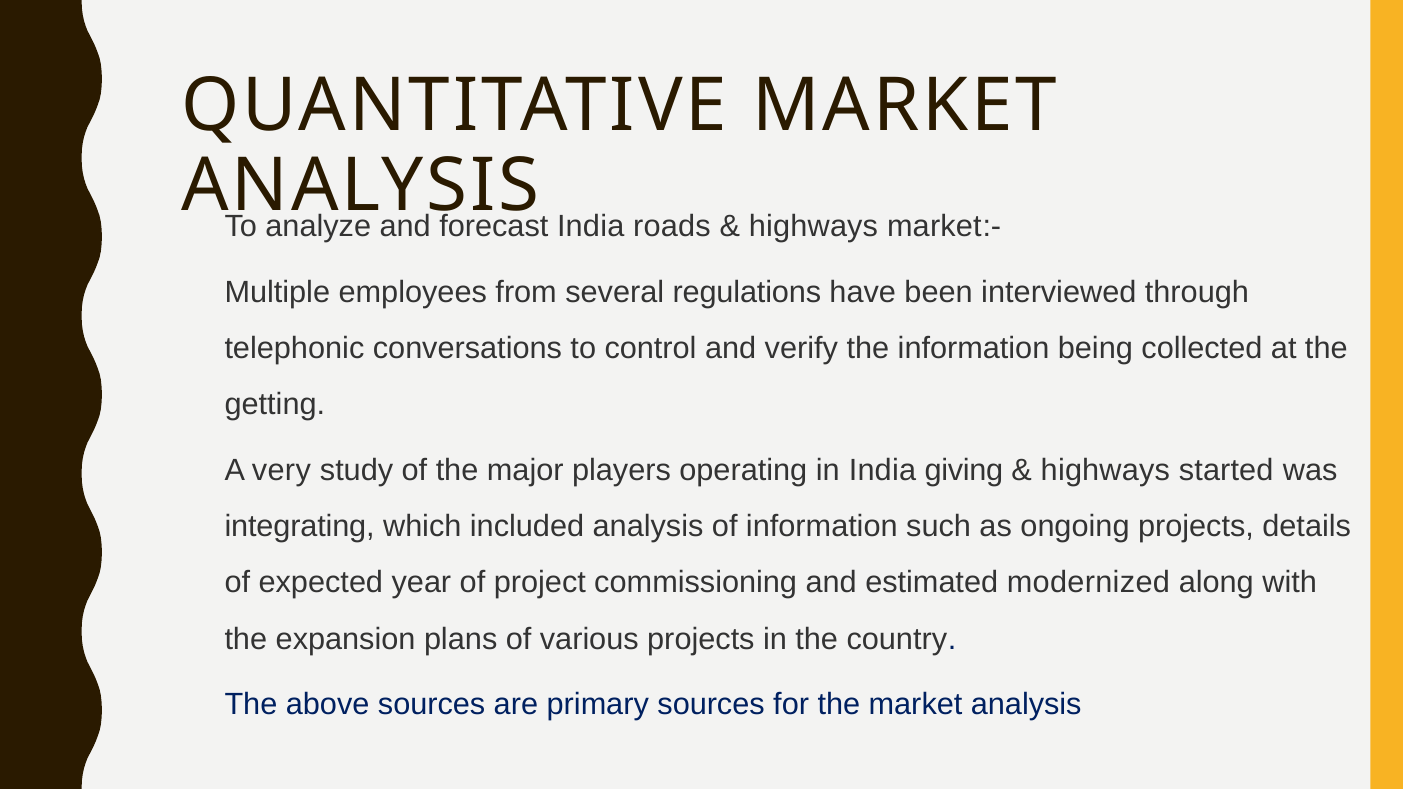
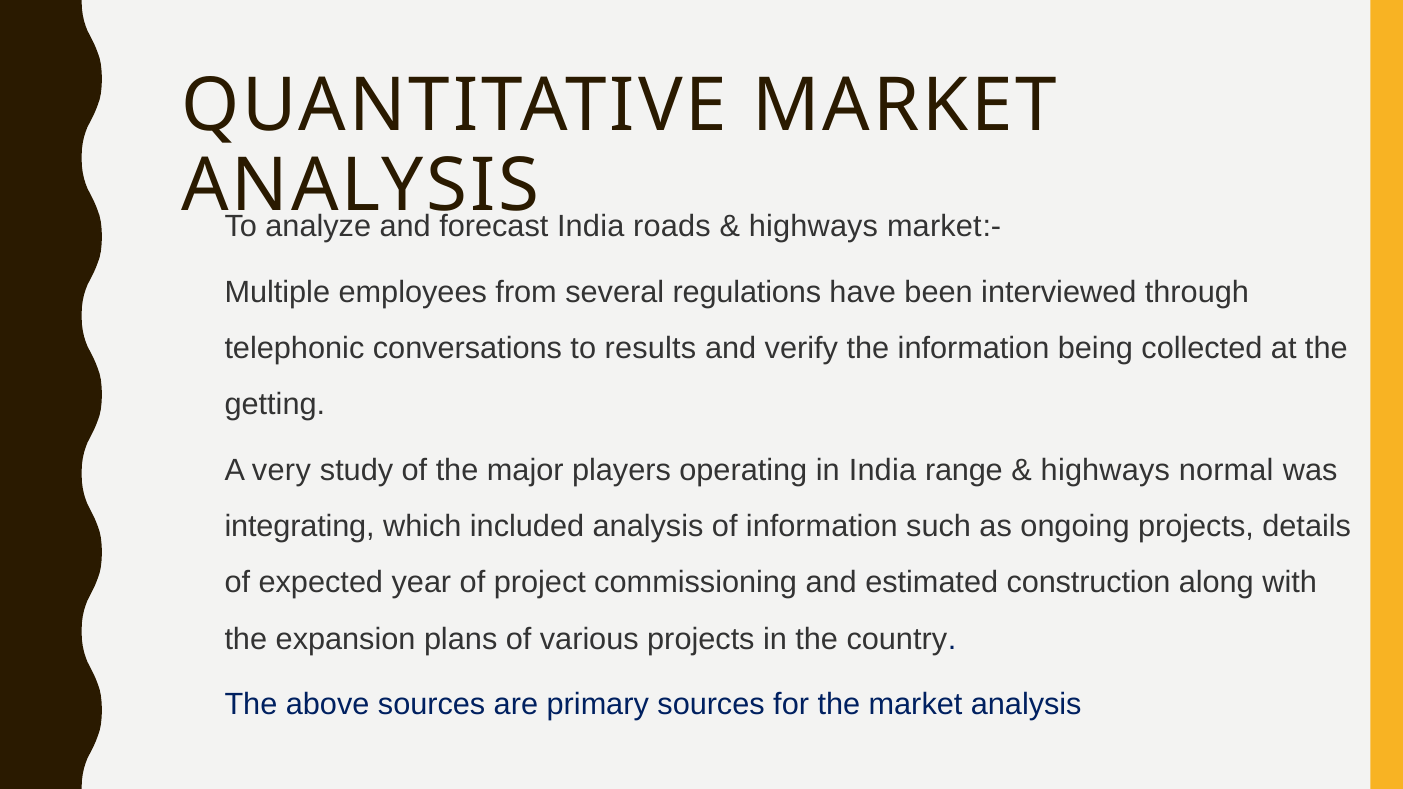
control: control -> results
giving: giving -> range
started: started -> normal
modernized: modernized -> construction
